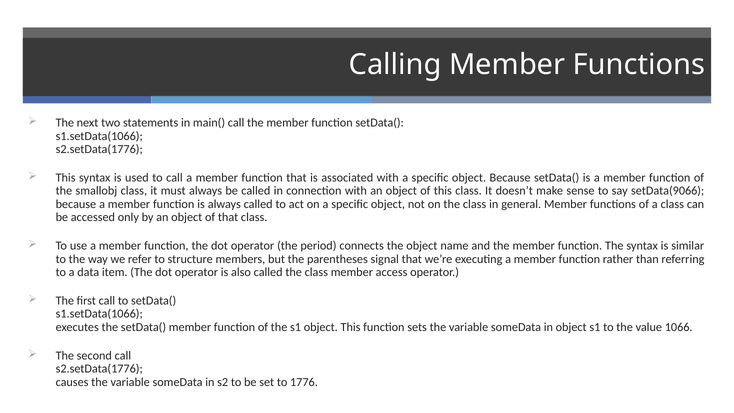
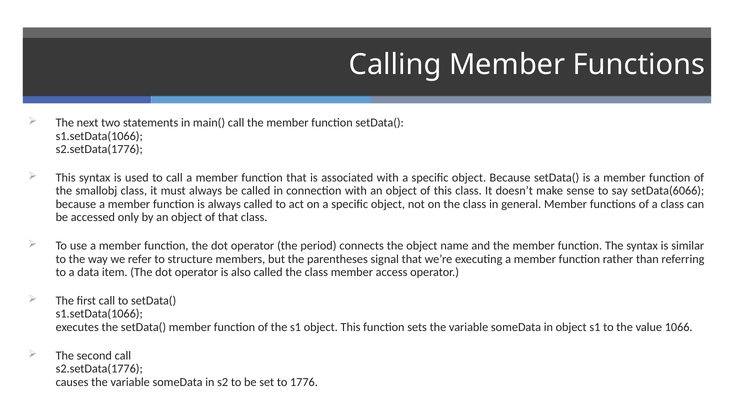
setData(9066: setData(9066 -> setData(6066
